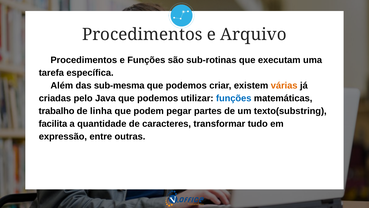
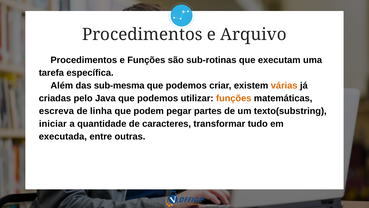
funções at (234, 98) colour: blue -> orange
trabalho: trabalho -> escreva
facilita: facilita -> iniciar
expressão: expressão -> executada
